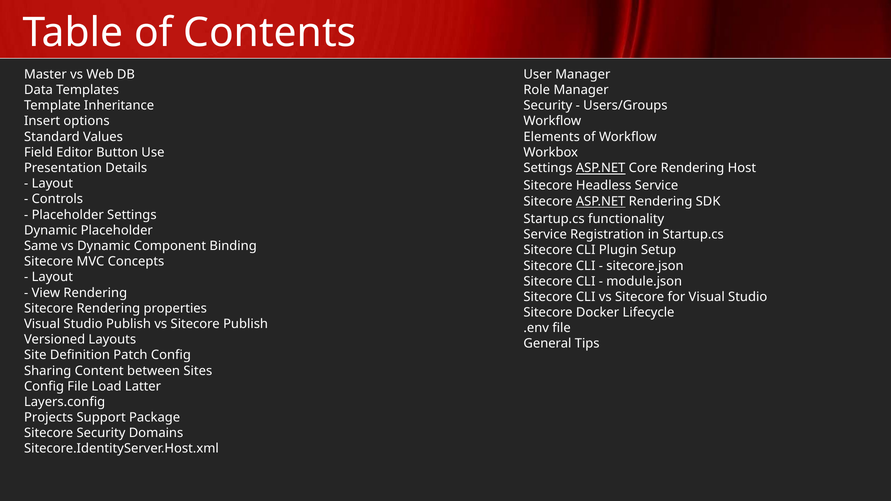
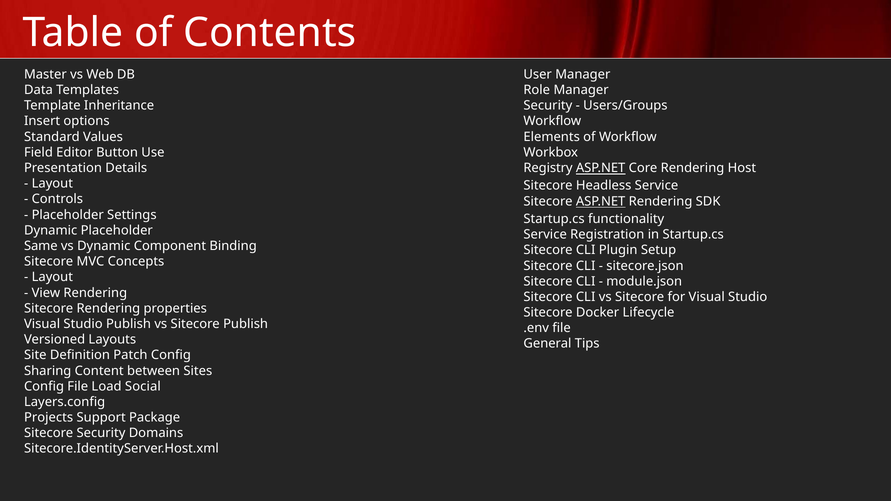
Settings at (548, 168): Settings -> Registry
Latter: Latter -> Social
